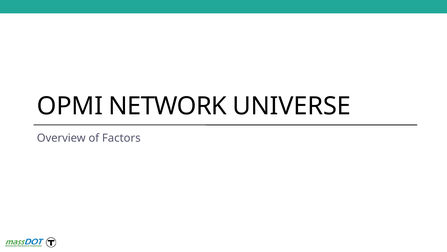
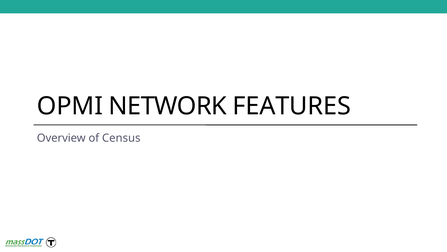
UNIVERSE: UNIVERSE -> FEATURES
Factors: Factors -> Census
